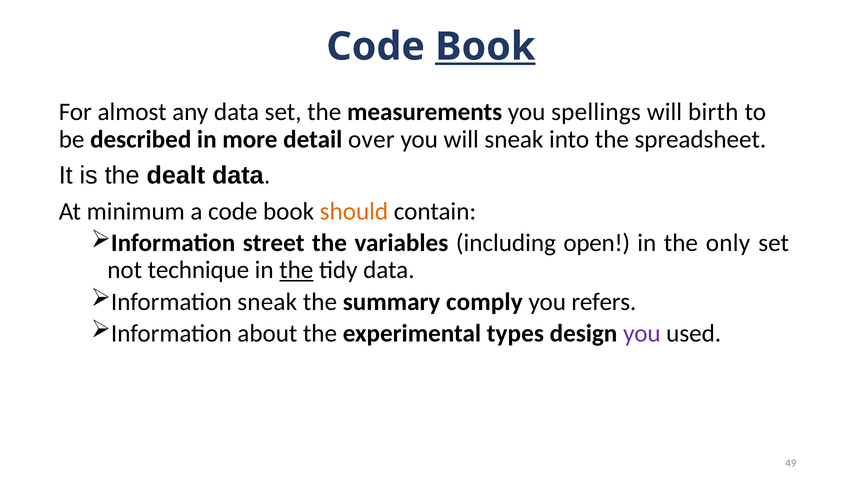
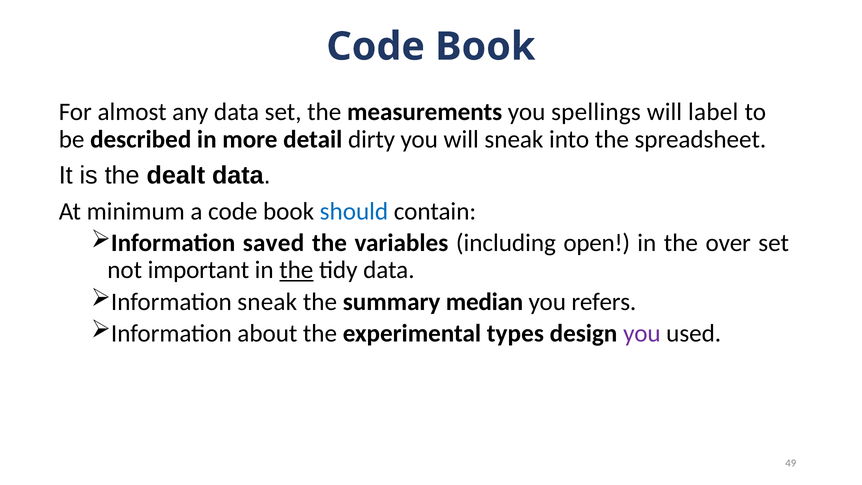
Book at (485, 47) underline: present -> none
birth: birth -> label
over: over -> dirty
should colour: orange -> blue
street: street -> saved
only: only -> over
technique: technique -> important
comply: comply -> median
